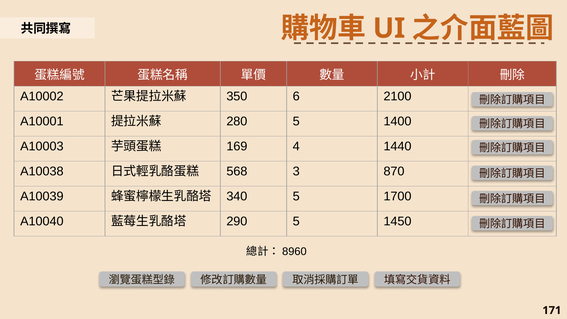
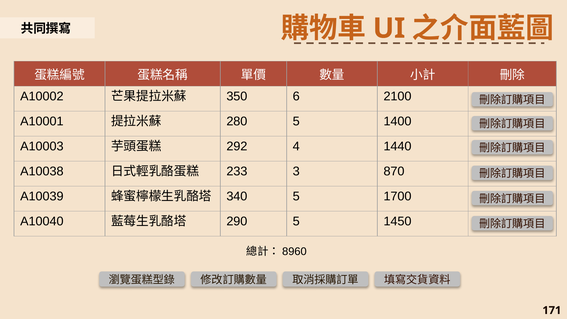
169: 169 -> 292
568: 568 -> 233
